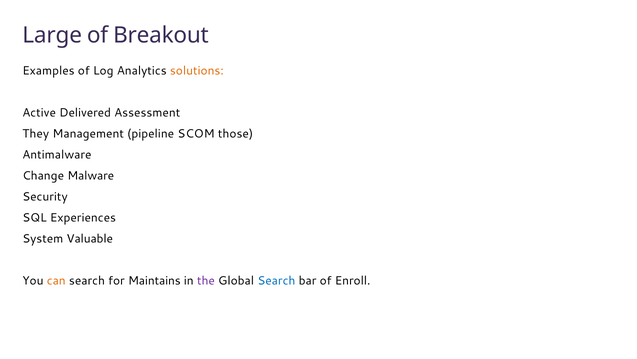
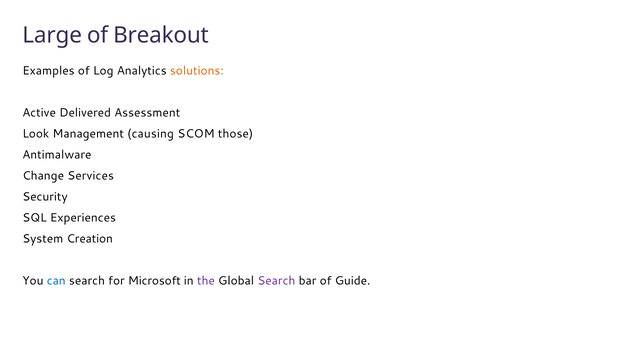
They: They -> Look
pipeline: pipeline -> causing
Malware: Malware -> Services
Valuable: Valuable -> Creation
can colour: orange -> blue
Maintains: Maintains -> Microsoft
Search at (276, 280) colour: blue -> purple
Enroll: Enroll -> Guide
